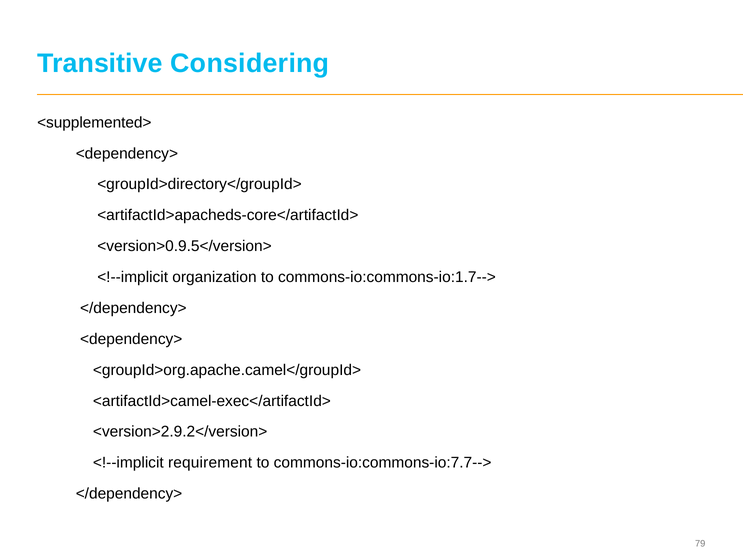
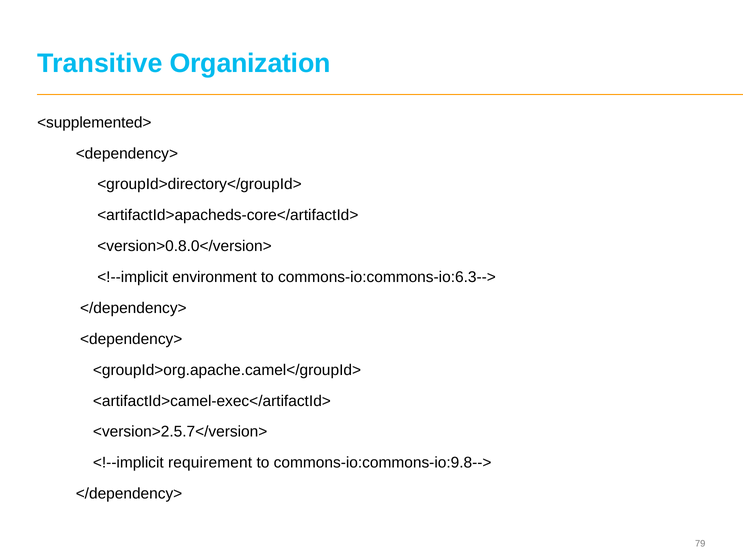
Considering: Considering -> Organization
<version>0.9.5</version>: <version>0.9.5</version> -> <version>0.8.0</version>
organization: organization -> environment
commons-io:commons-io:1.7-->: commons-io:commons-io:1.7--> -> commons-io:commons-io:6.3-->
<version>2.9.2</version>: <version>2.9.2</version> -> <version>2.5.7</version>
commons-io:commons-io:7.7-->: commons-io:commons-io:7.7--> -> commons-io:commons-io:9.8-->
